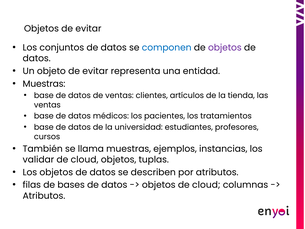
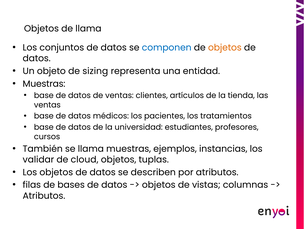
Objetos de evitar: evitar -> llama
objetos at (225, 48) colour: purple -> orange
objeto de evitar: evitar -> sizing
objetos de cloud: cloud -> vistas
